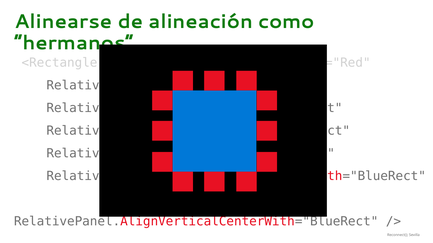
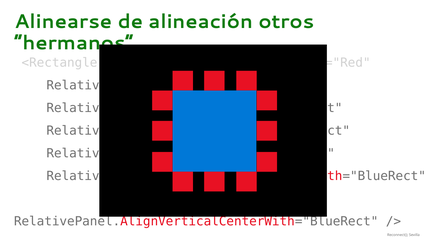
como: como -> otros
